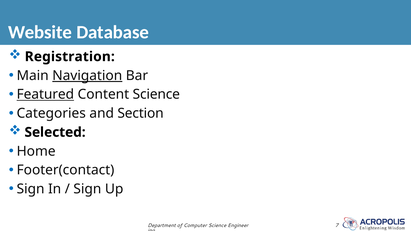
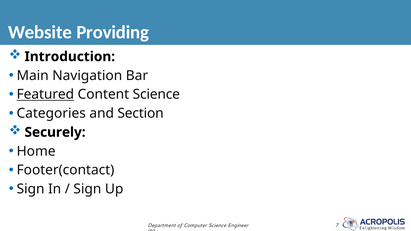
Database: Database -> Providing
Registration: Registration -> Introduction
Navigation underline: present -> none
Selected: Selected -> Securely
